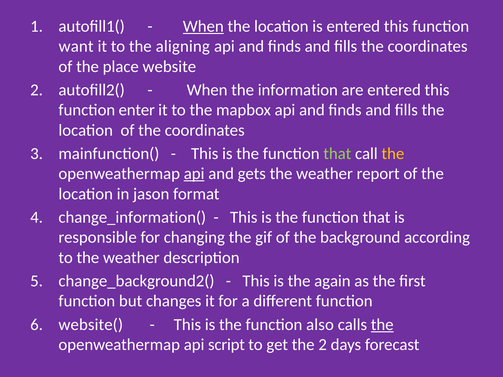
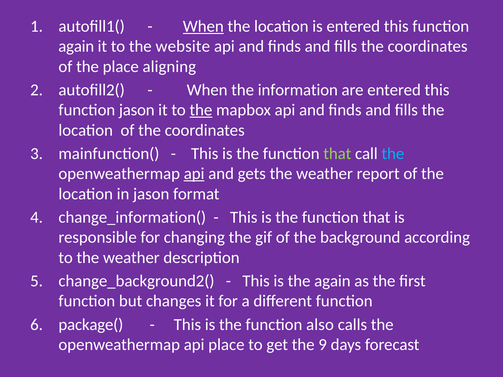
want at (76, 46): want -> again
aligning: aligning -> website
website: website -> aligning
function enter: enter -> jason
the at (201, 110) underline: none -> present
the at (393, 154) colour: yellow -> light blue
website(: website( -> package(
the at (382, 325) underline: present -> none
api script: script -> place
the 2: 2 -> 9
